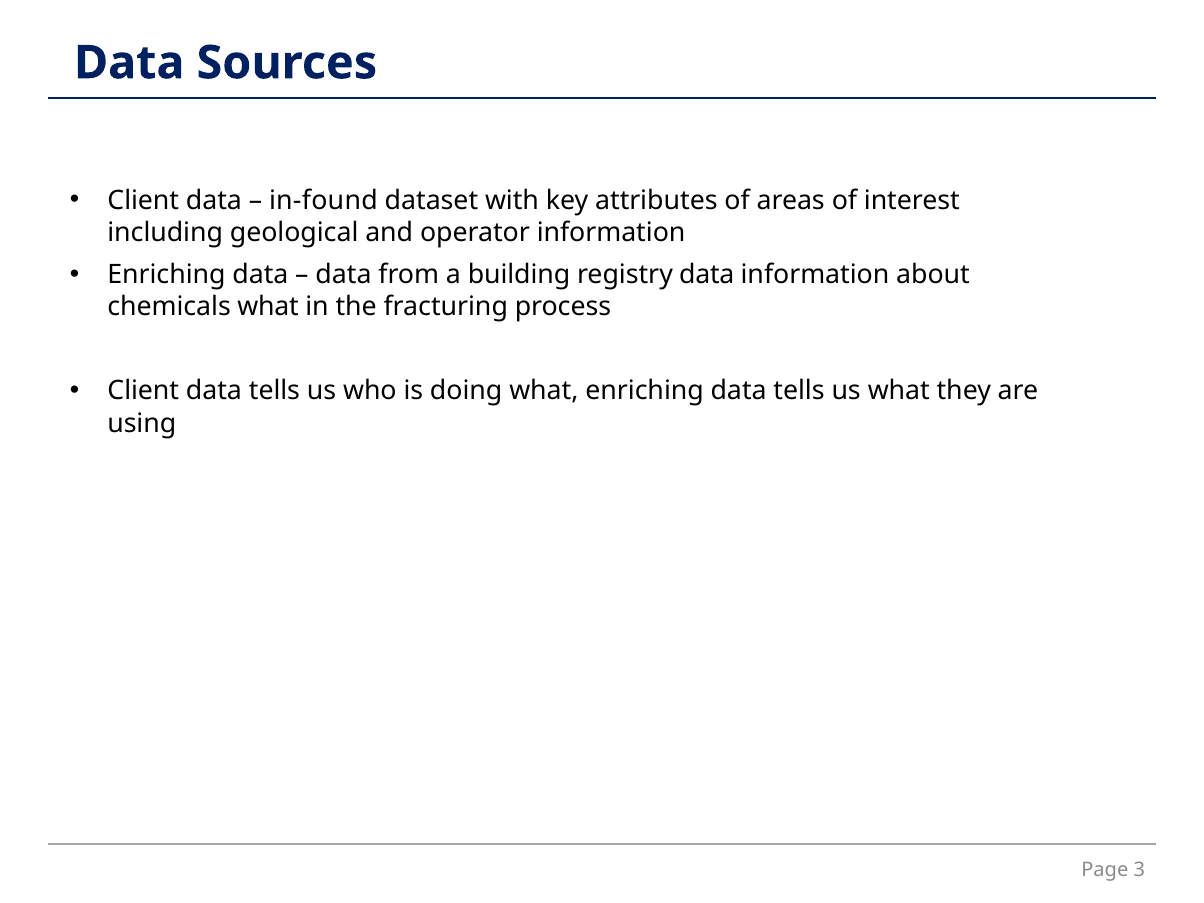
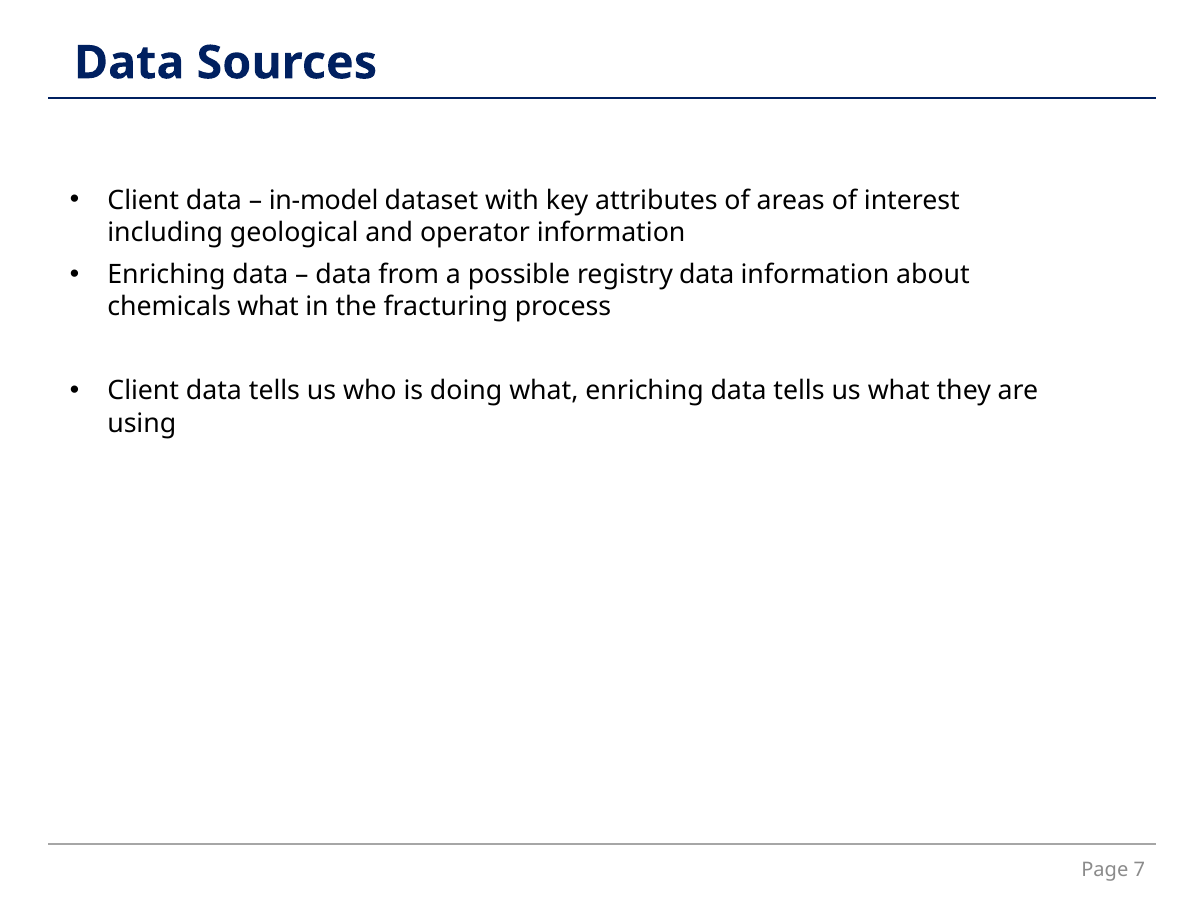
in-found: in-found -> in-model
building: building -> possible
3: 3 -> 7
